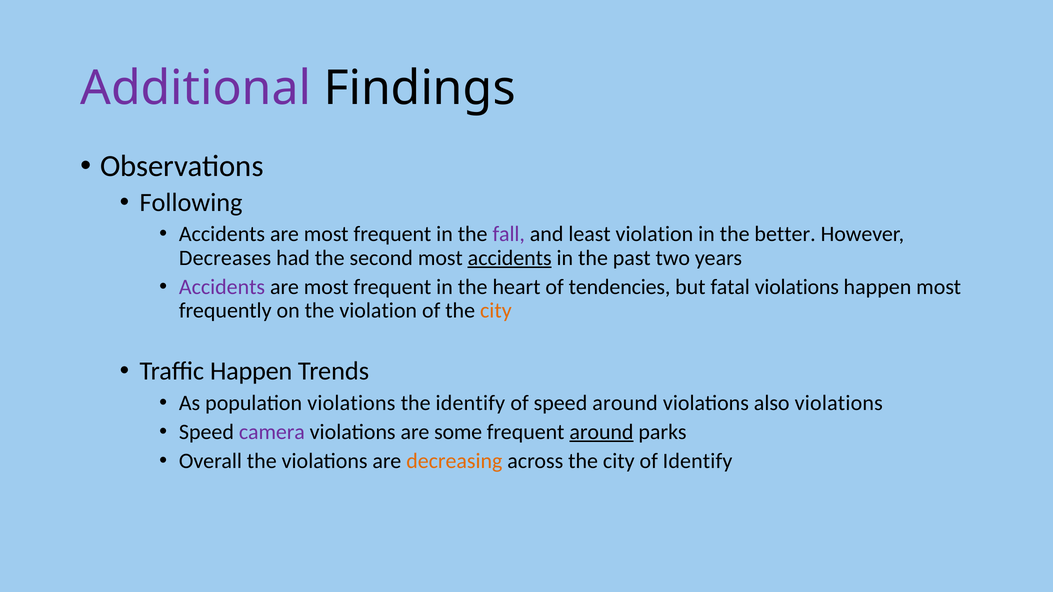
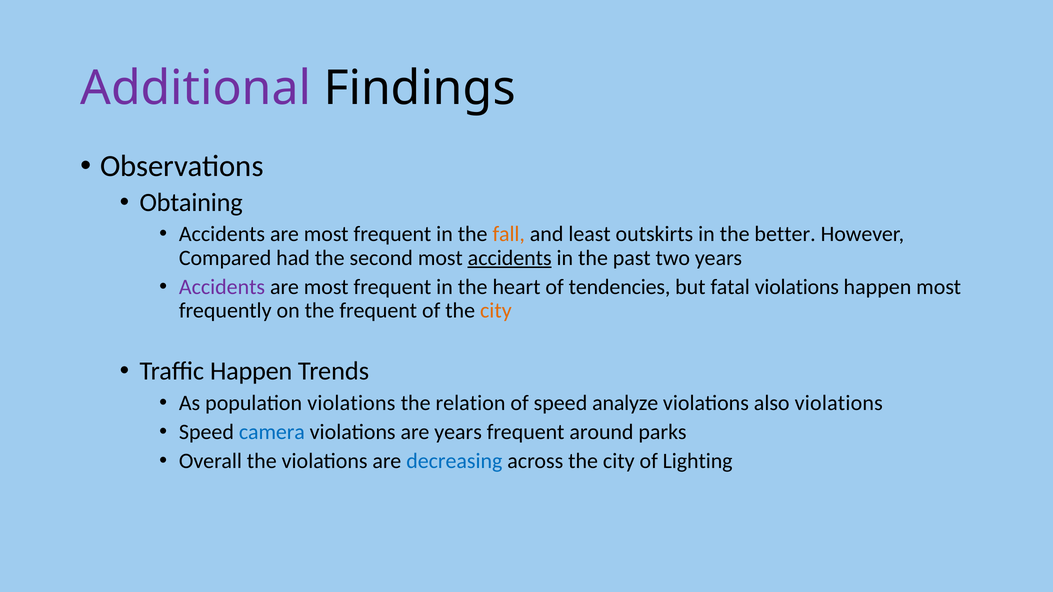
Following: Following -> Obtaining
fall colour: purple -> orange
least violation: violation -> outskirts
Decreases: Decreases -> Compared
the violation: violation -> frequent
the identify: identify -> relation
speed around: around -> analyze
camera colour: purple -> blue
are some: some -> years
around at (601, 432) underline: present -> none
decreasing colour: orange -> blue
of Identify: Identify -> Lighting
